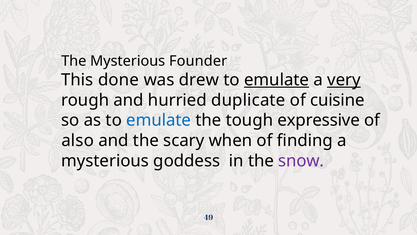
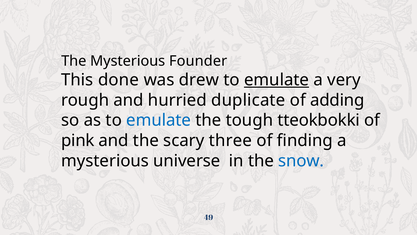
very underline: present -> none
cuisine: cuisine -> adding
expressive: expressive -> tteokbokki
also: also -> pink
when: when -> three
goddess: goddess -> universe
snow colour: purple -> blue
